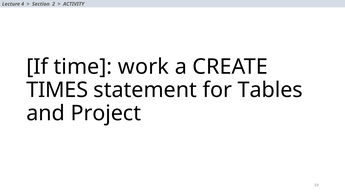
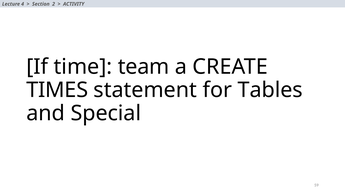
work: work -> team
Project: Project -> Special
